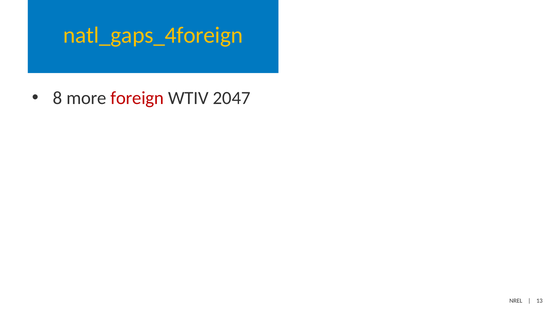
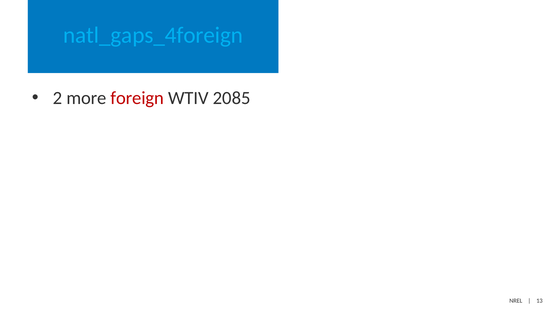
natl_gaps_4foreign colour: yellow -> light blue
8: 8 -> 2
2047: 2047 -> 2085
